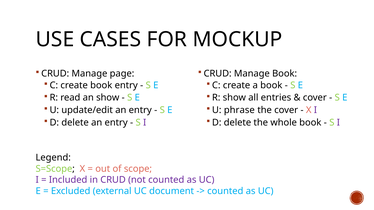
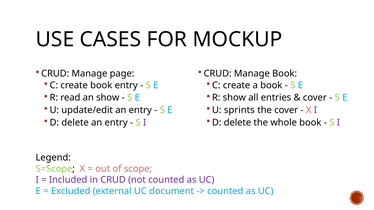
phrase: phrase -> sprints
